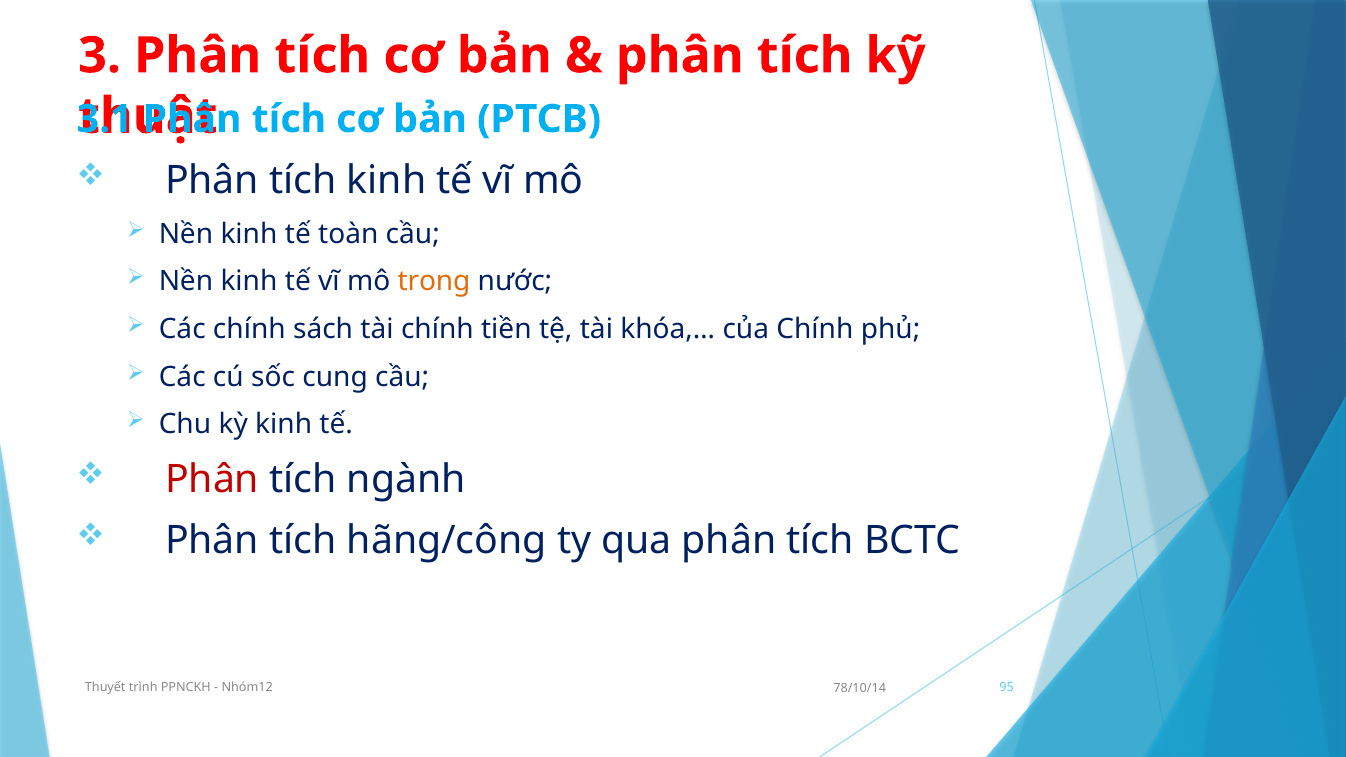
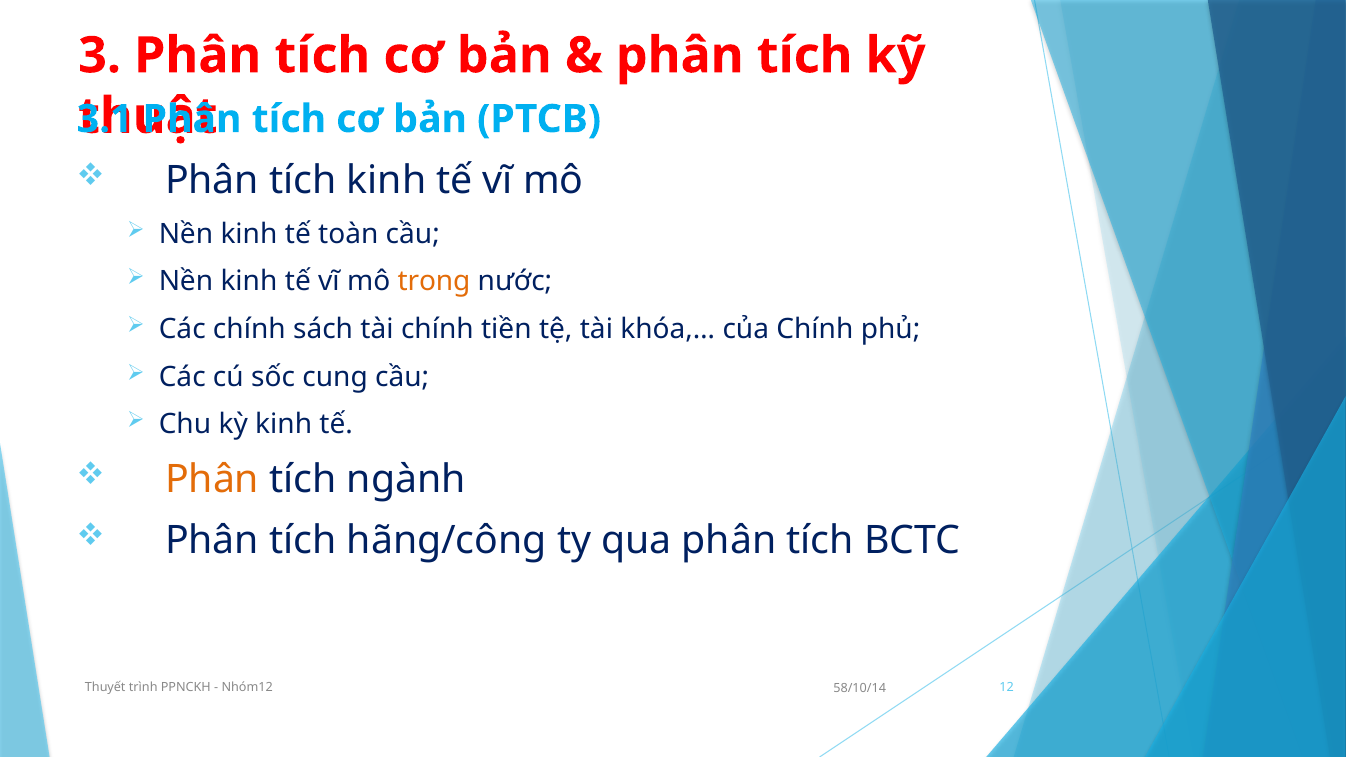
Phân at (212, 480) colour: red -> orange
95: 95 -> 12
78/10/14: 78/10/14 -> 58/10/14
